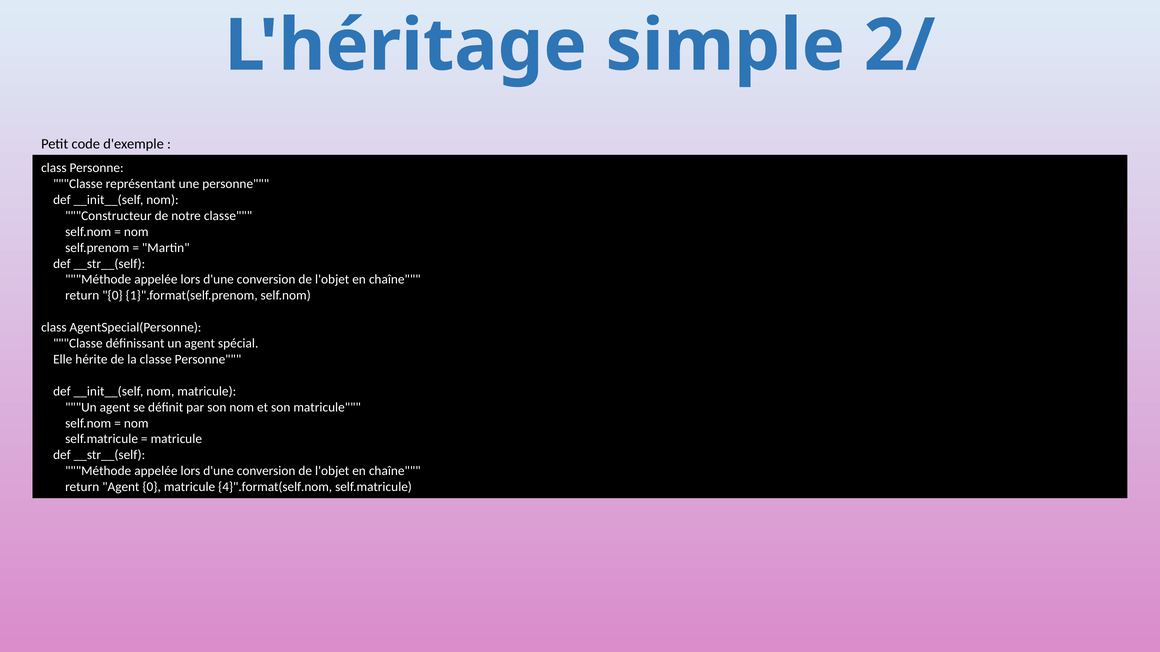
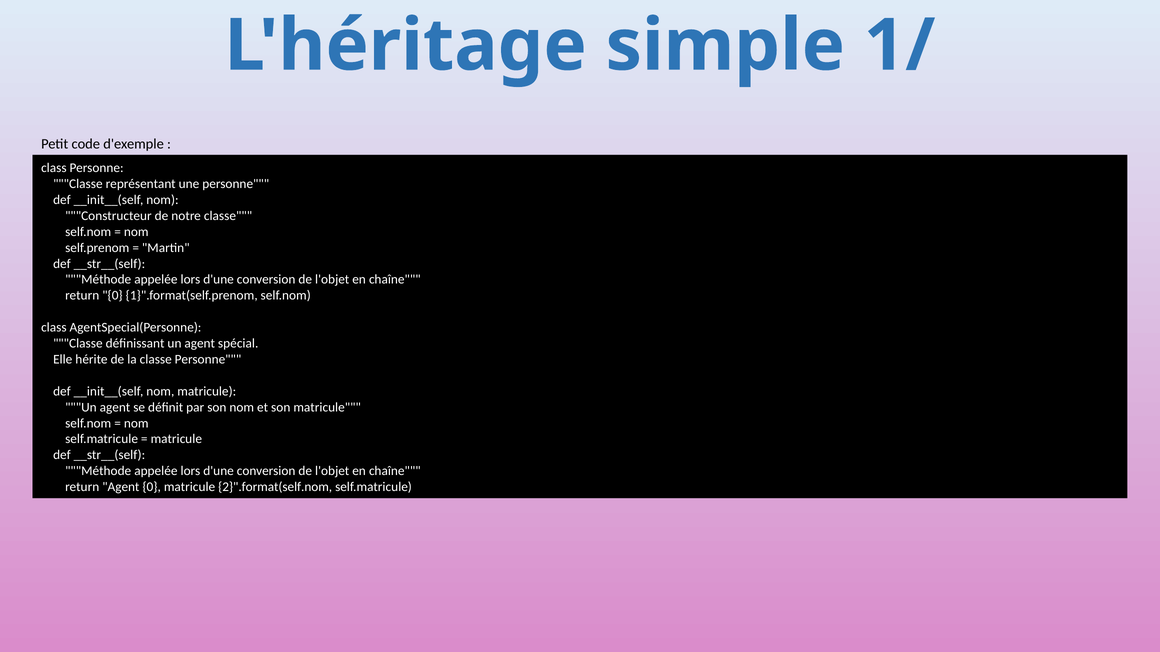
2/: 2/ -> 1/
4}".format(self.nom: 4}".format(self.nom -> 2}".format(self.nom
